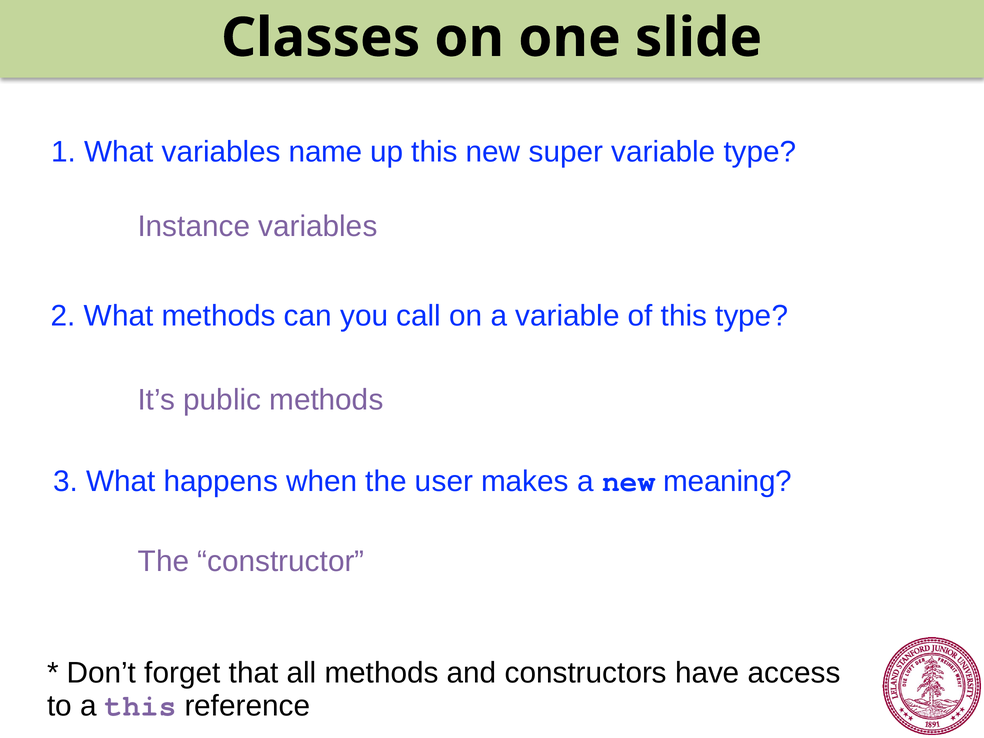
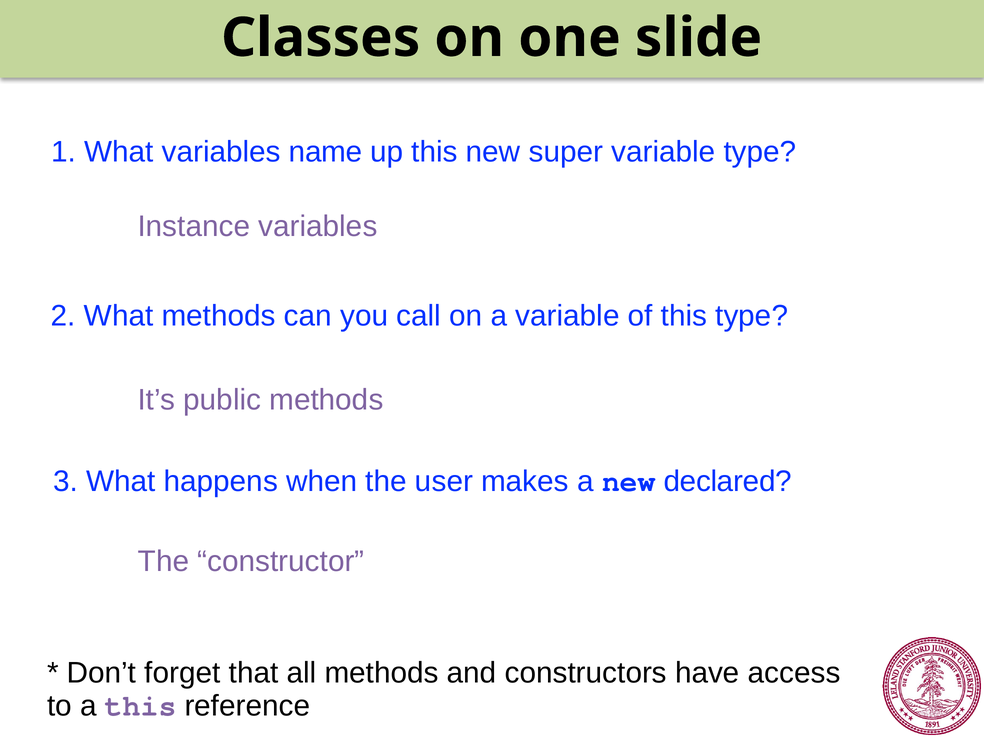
meaning: meaning -> declared
